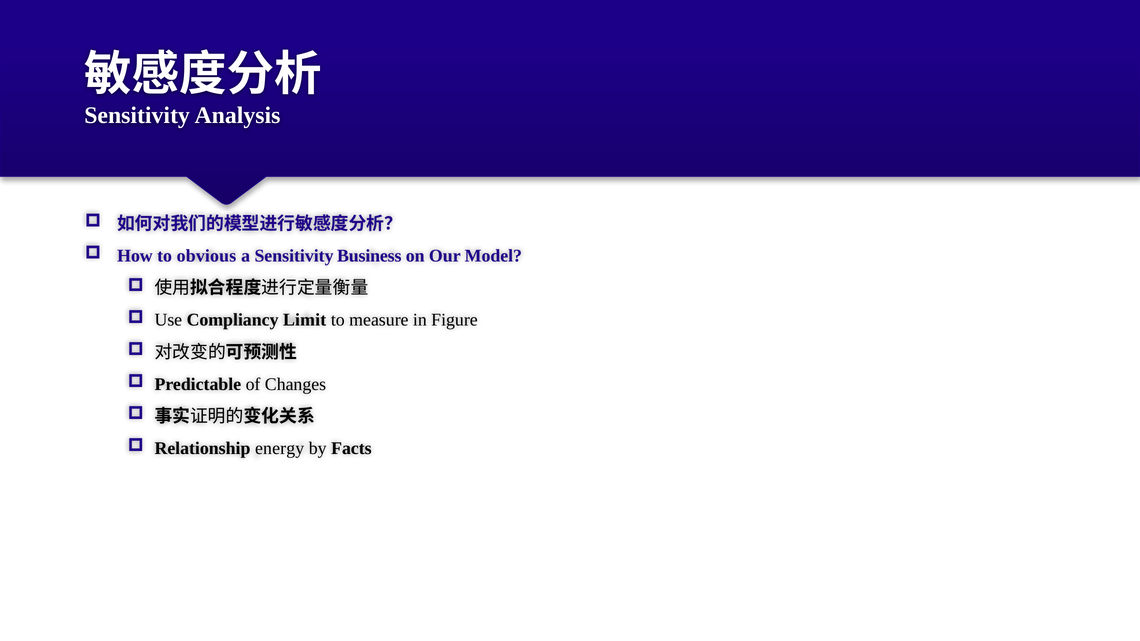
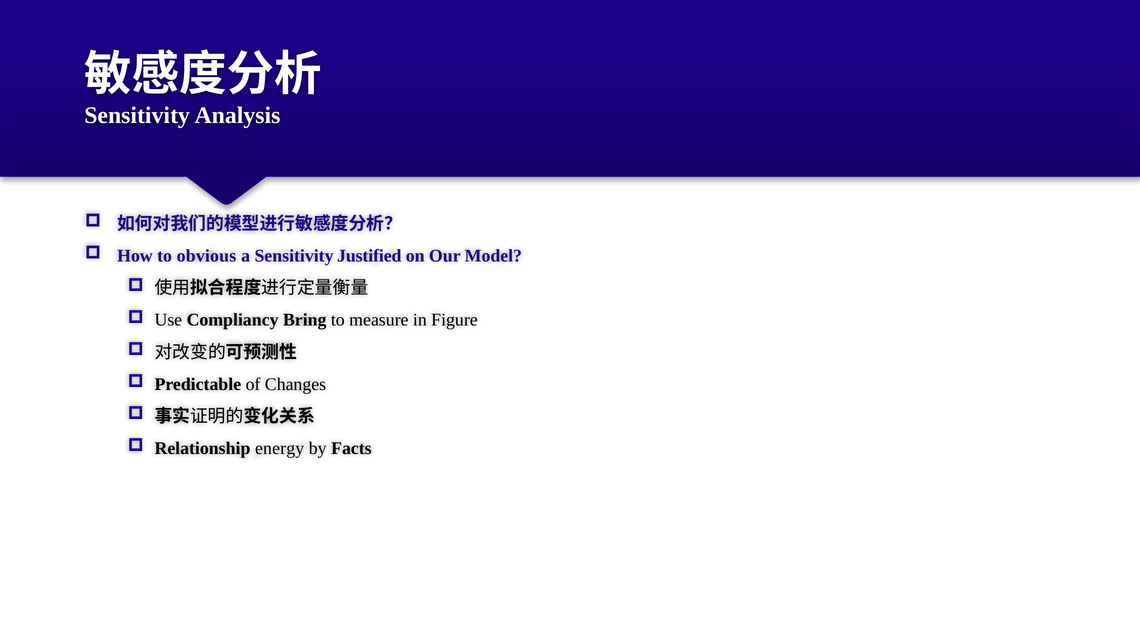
Business: Business -> Justified
Limit: Limit -> Bring
